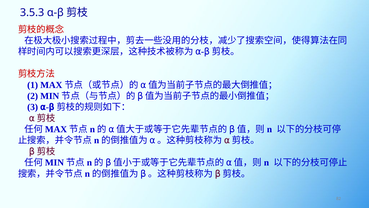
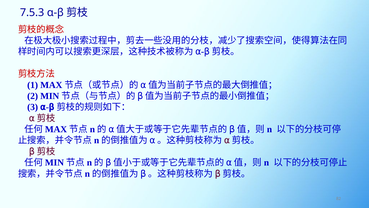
3.5.3: 3.5.3 -> 7.5.3
